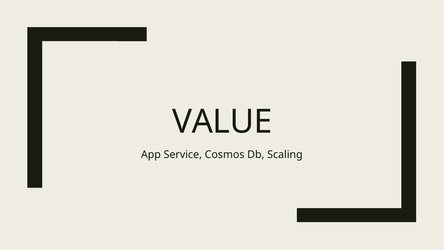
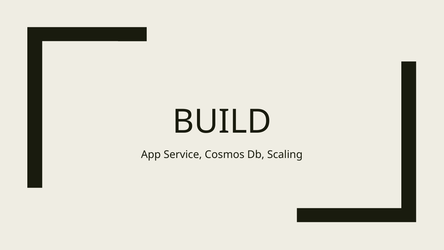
VALUE: VALUE -> BUILD
